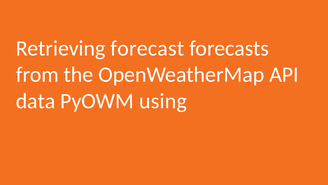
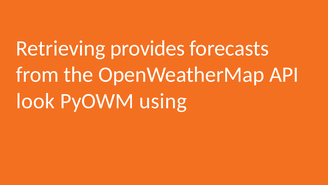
forecast: forecast -> provides
data: data -> look
